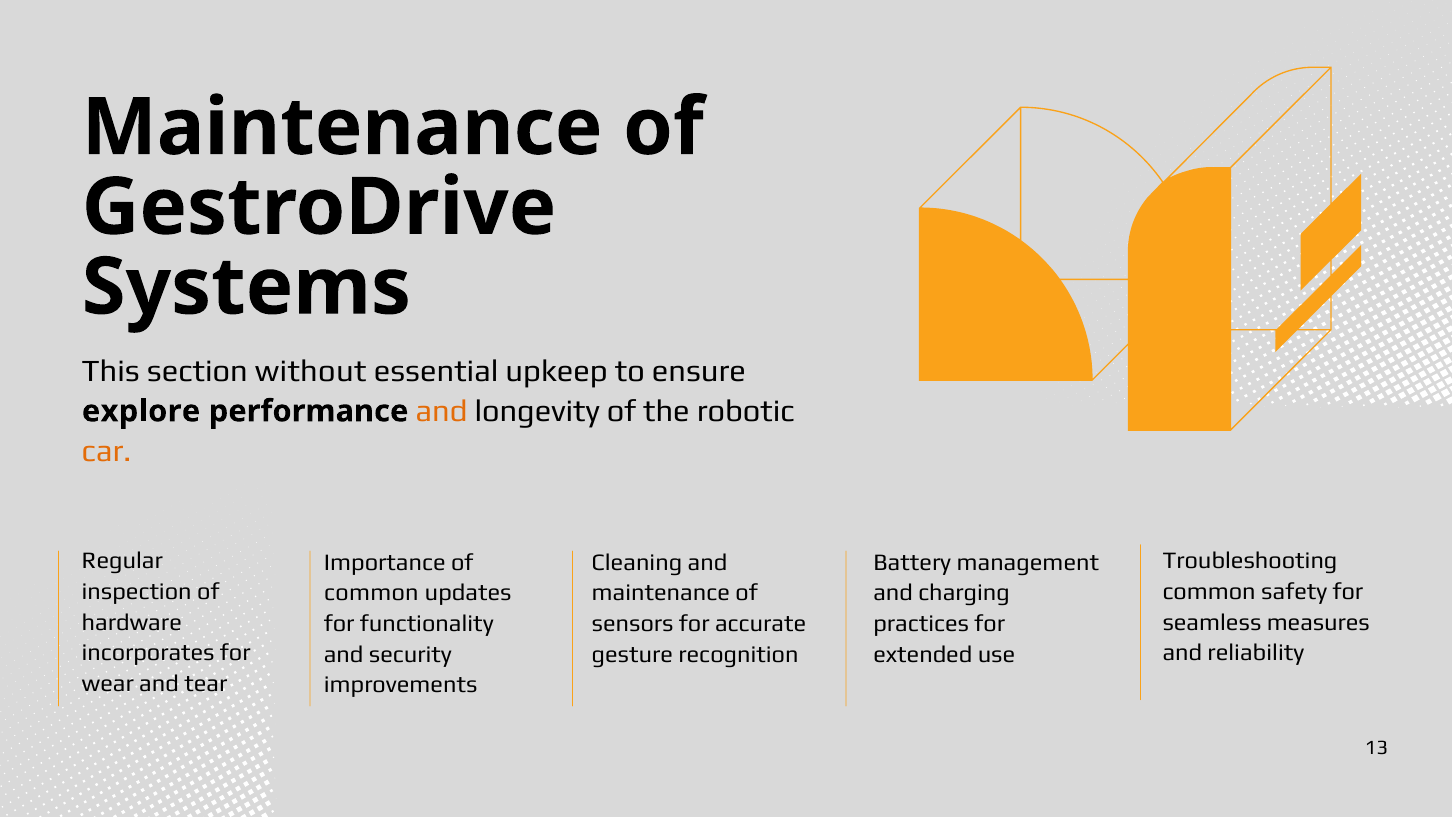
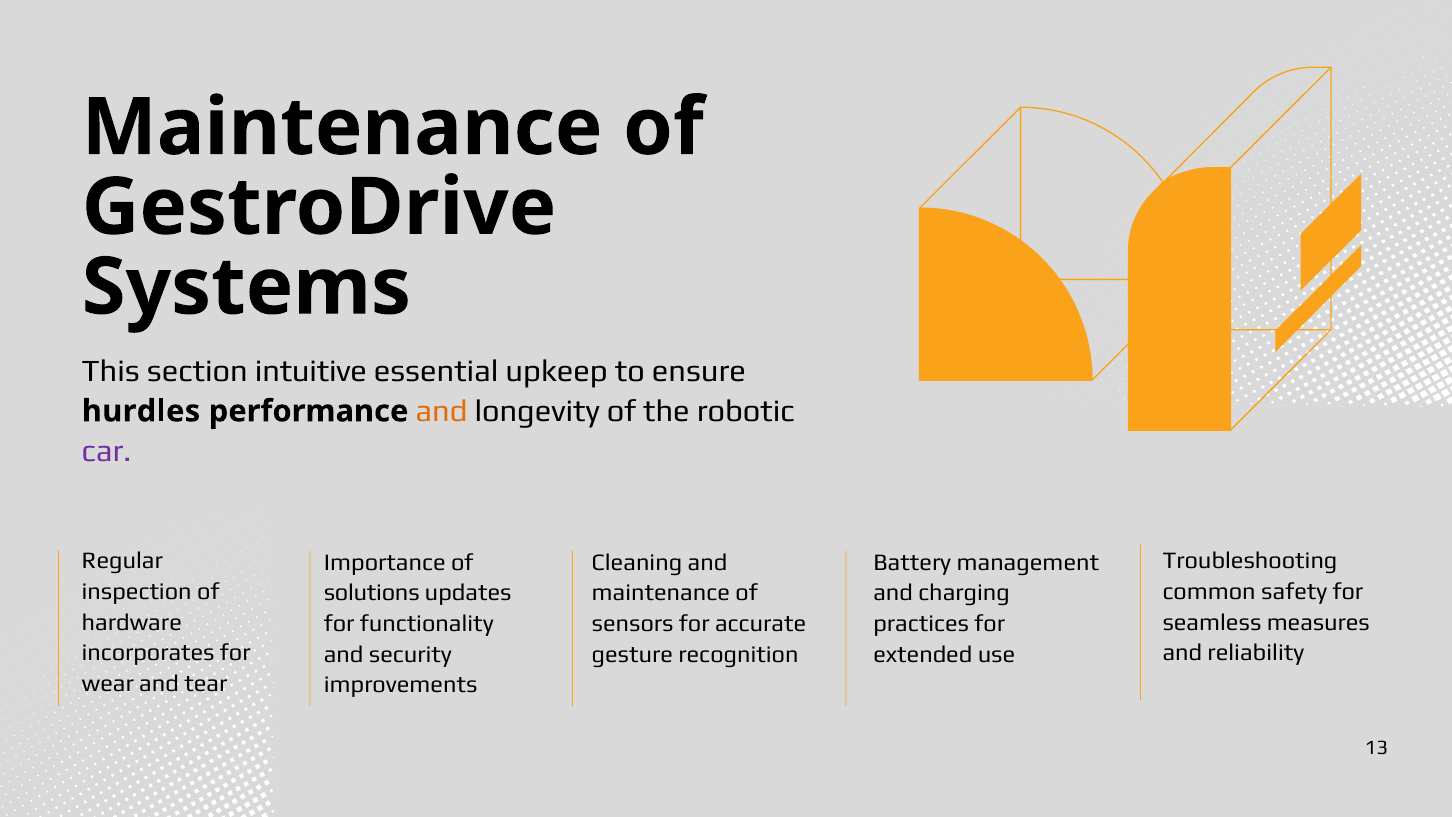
without: without -> intuitive
explore: explore -> hurdles
car colour: orange -> purple
common at (371, 593): common -> solutions
